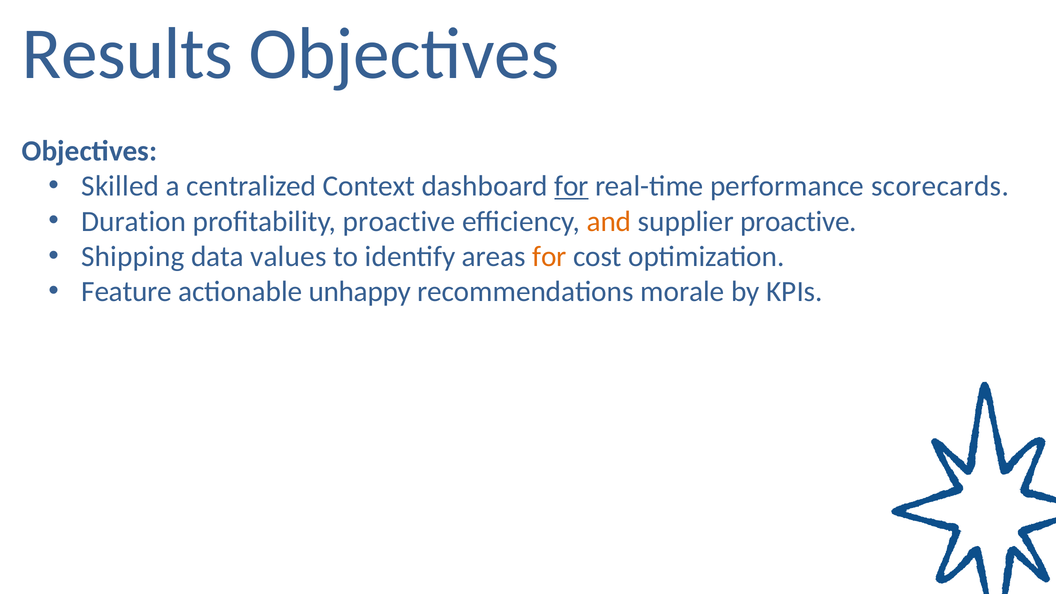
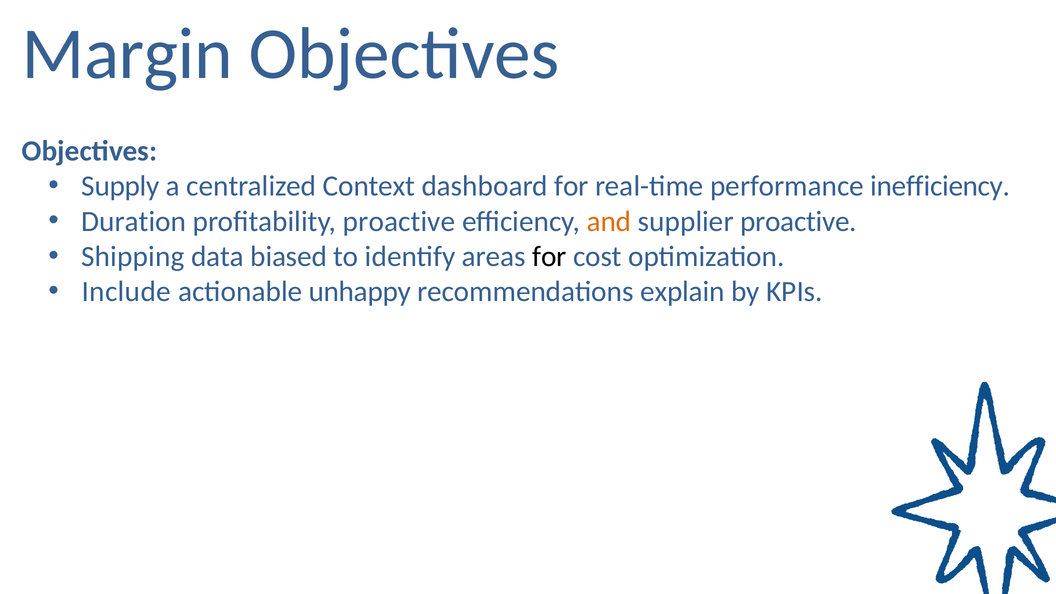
Results: Results -> Margin
Skilled: Skilled -> Supply
for at (572, 186) underline: present -> none
scorecards: scorecards -> inefficiency
values: values -> biased
for at (550, 257) colour: orange -> black
Feature: Feature -> Include
morale: morale -> explain
